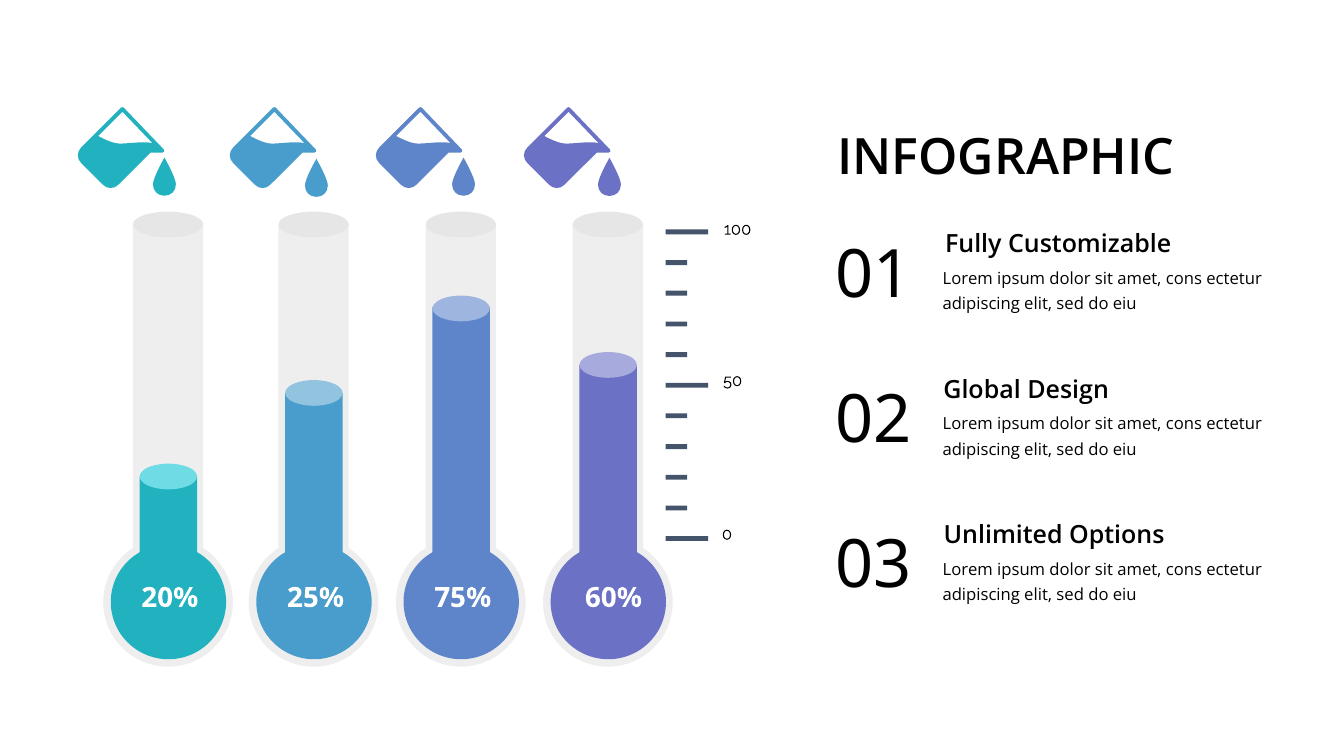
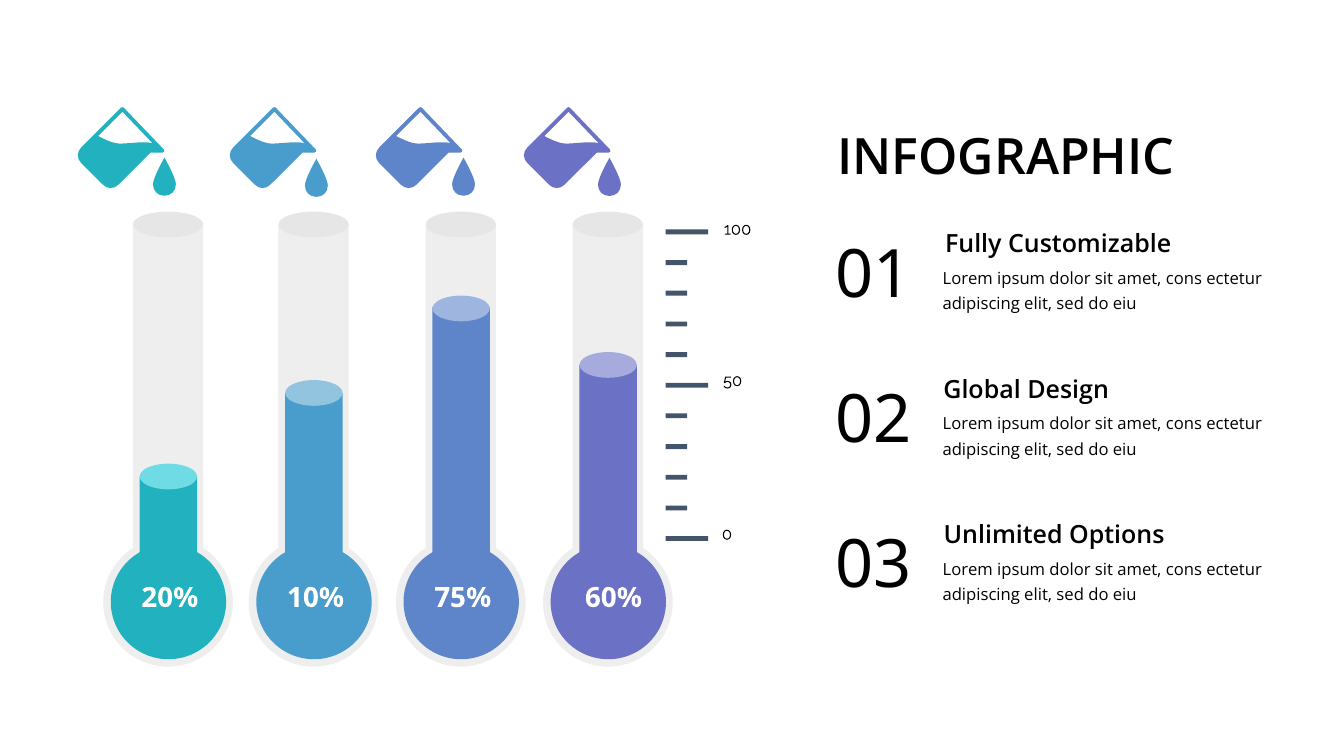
25%: 25% -> 10%
